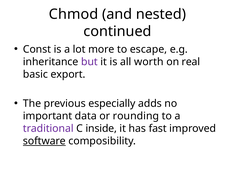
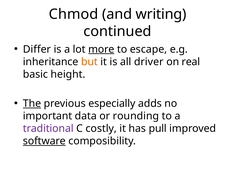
nested: nested -> writing
Const: Const -> Differ
more underline: none -> present
but colour: purple -> orange
worth: worth -> driver
export: export -> height
The underline: none -> present
inside: inside -> costly
fast: fast -> pull
